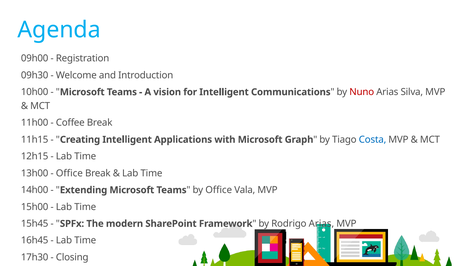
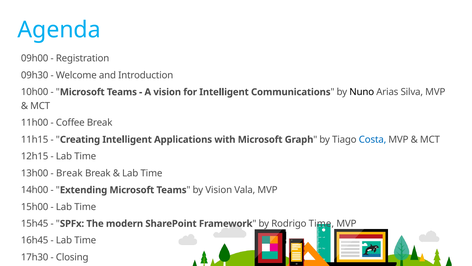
Nuno colour: red -> black
Office at (69, 173): Office -> Break
by Office: Office -> Vision
Rodrigo Arias: Arias -> Time
